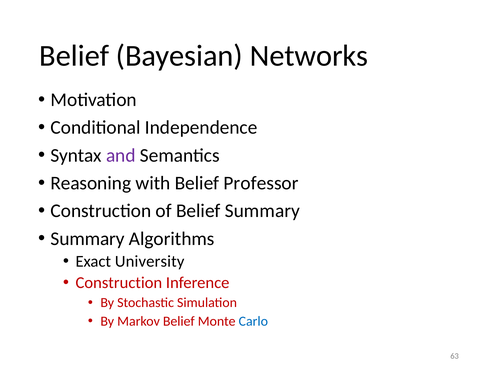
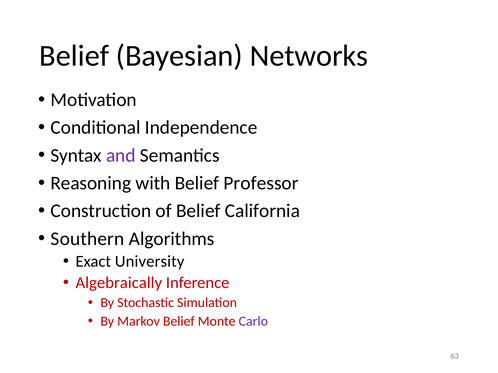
Belief Summary: Summary -> California
Summary at (88, 239): Summary -> Southern
Construction at (119, 283): Construction -> Algebraically
Carlo colour: blue -> purple
